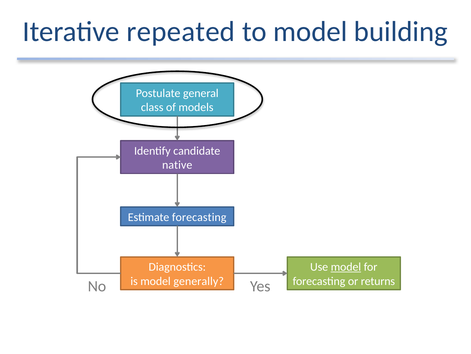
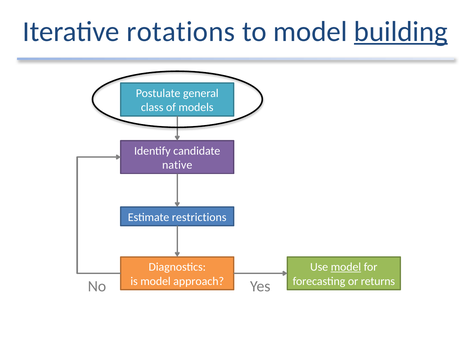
repeated: repeated -> rotations
building underline: none -> present
Estimate forecasting: forecasting -> restrictions
generally: generally -> approach
